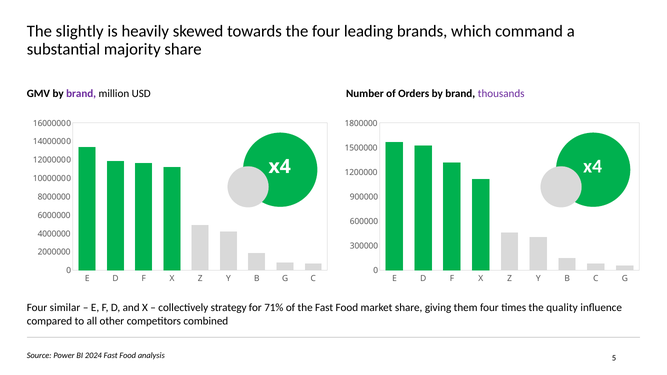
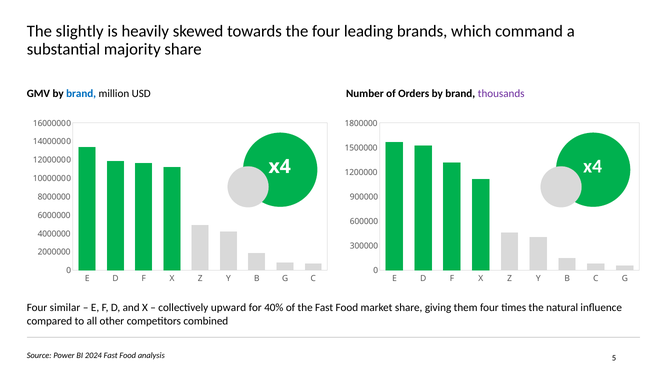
brand at (81, 94) colour: purple -> blue
strategy: strategy -> upward
71%: 71% -> 40%
quality: quality -> natural
